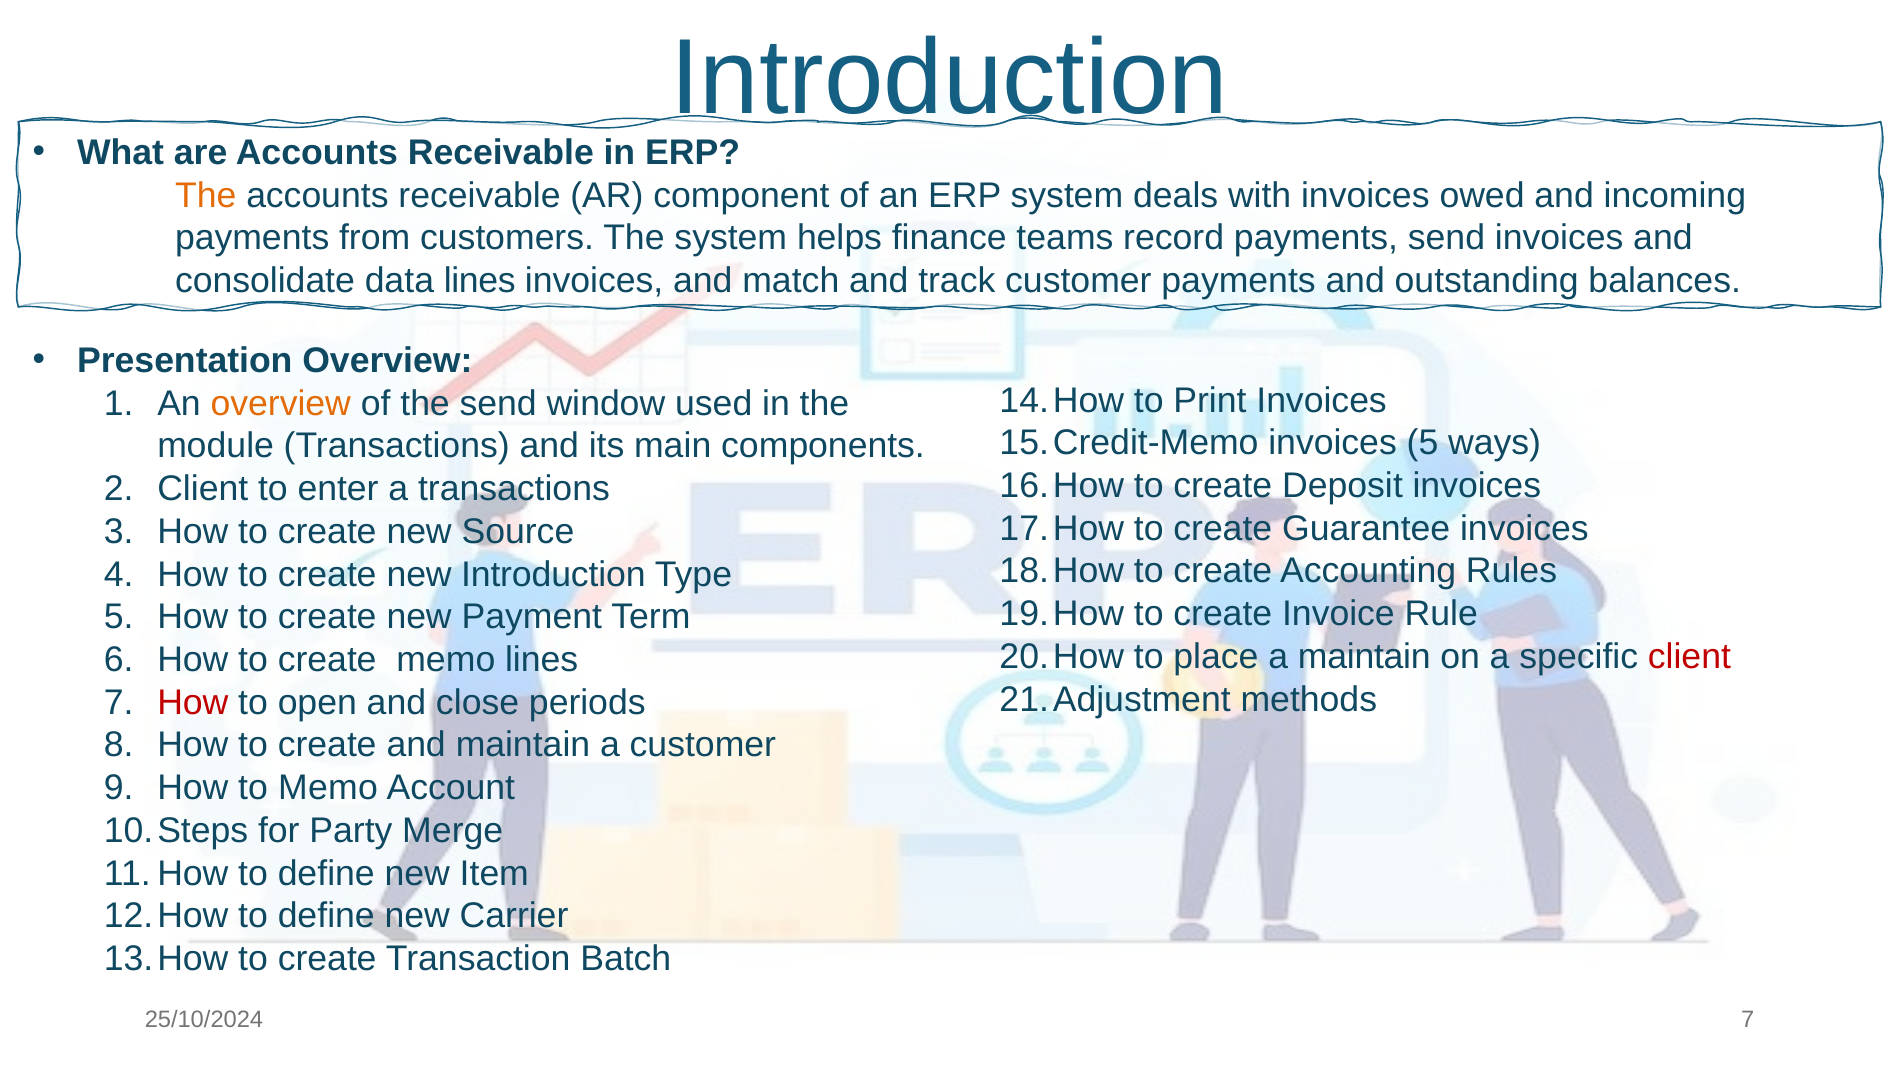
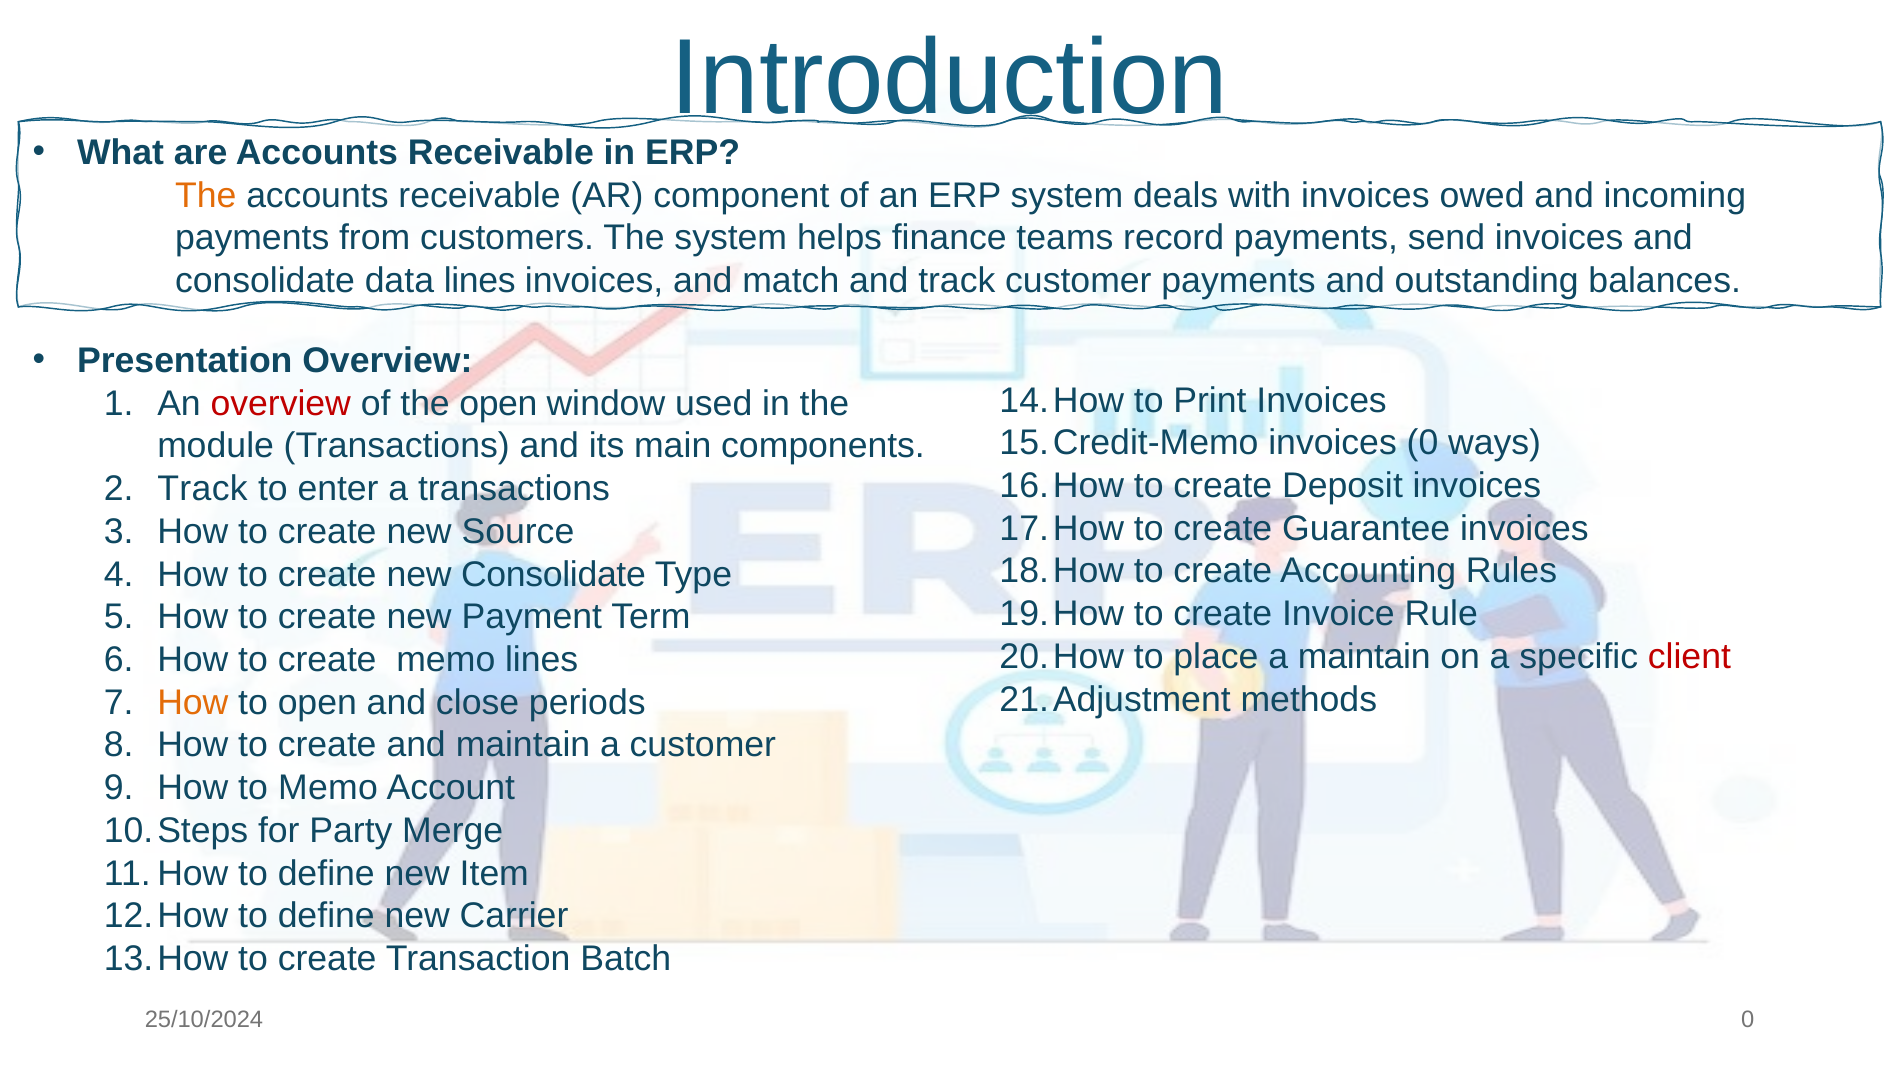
overview at (281, 403) colour: orange -> red
the send: send -> open
invoices 5: 5 -> 0
2 Client: Client -> Track
new Introduction: Introduction -> Consolidate
How at (193, 703) colour: red -> orange
25/10/2024 7: 7 -> 0
